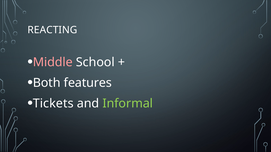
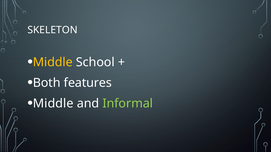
REACTING: REACTING -> SKELETON
Middle at (53, 62) colour: pink -> yellow
Tickets at (53, 104): Tickets -> Middle
